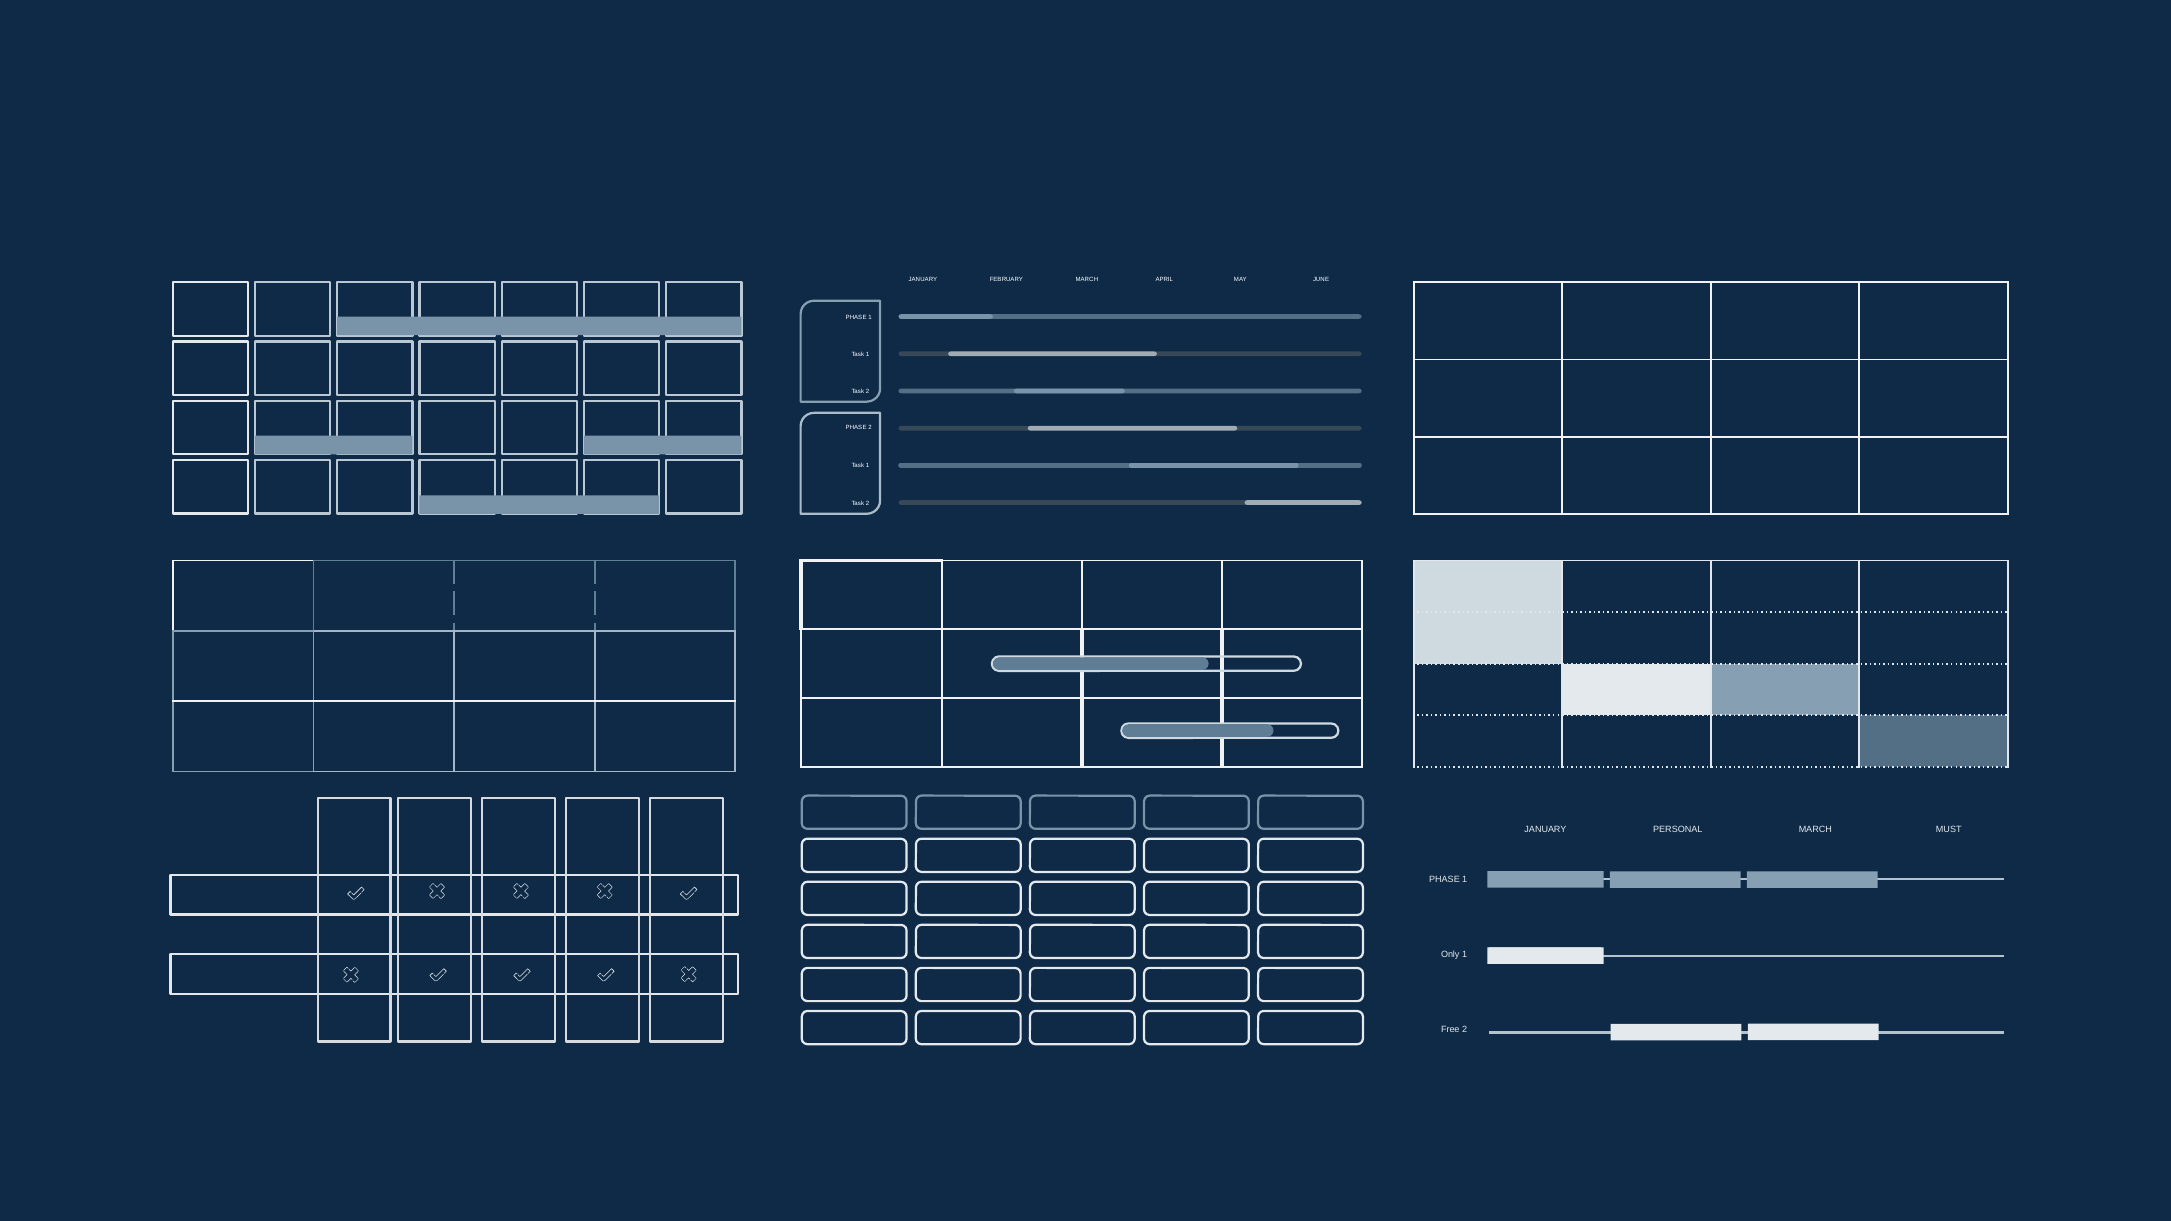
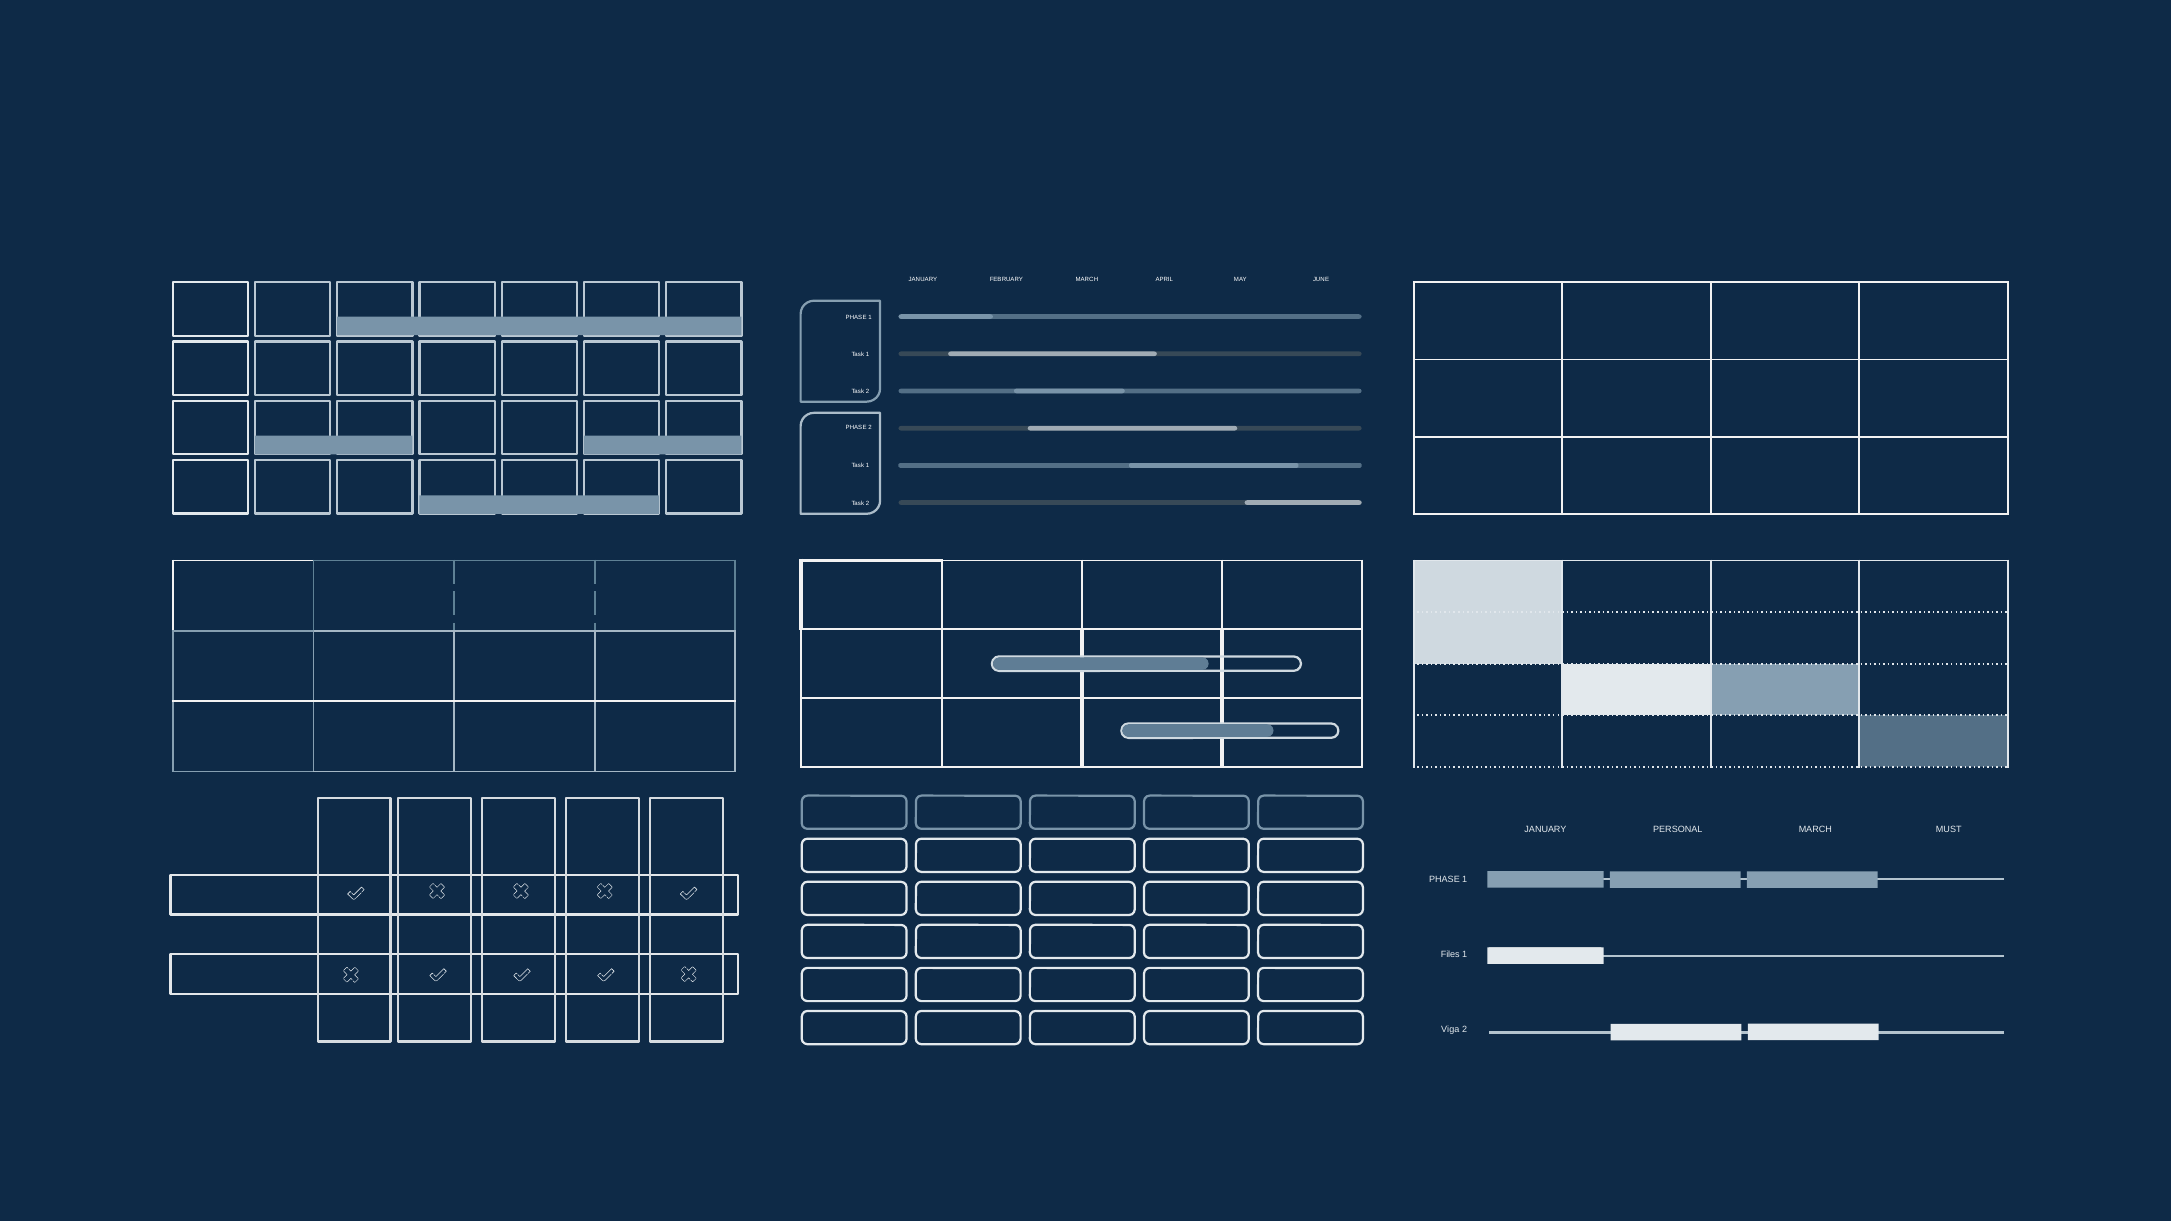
Only: Only -> Files
Free: Free -> Viga
